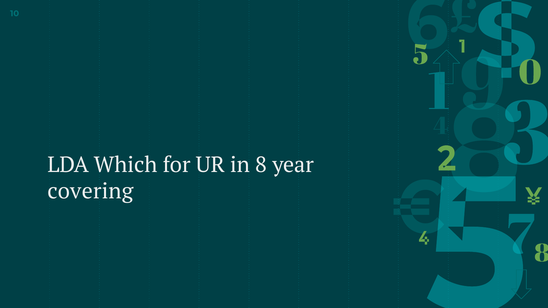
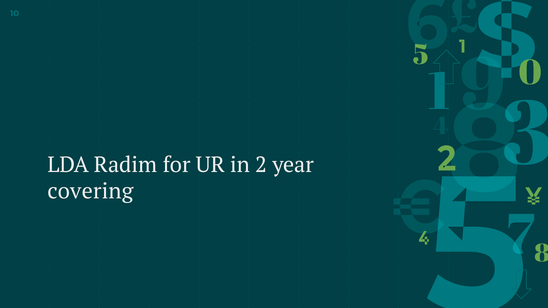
Which: Which -> Radim
8: 8 -> 2
